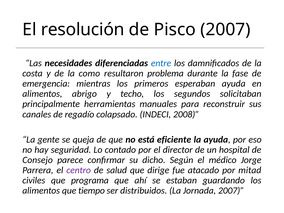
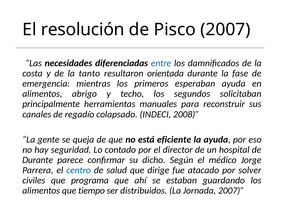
como: como -> tanto
problema: problema -> orientada
Consejo at (38, 160): Consejo -> Durante
centro colour: purple -> blue
mitad: mitad -> solver
